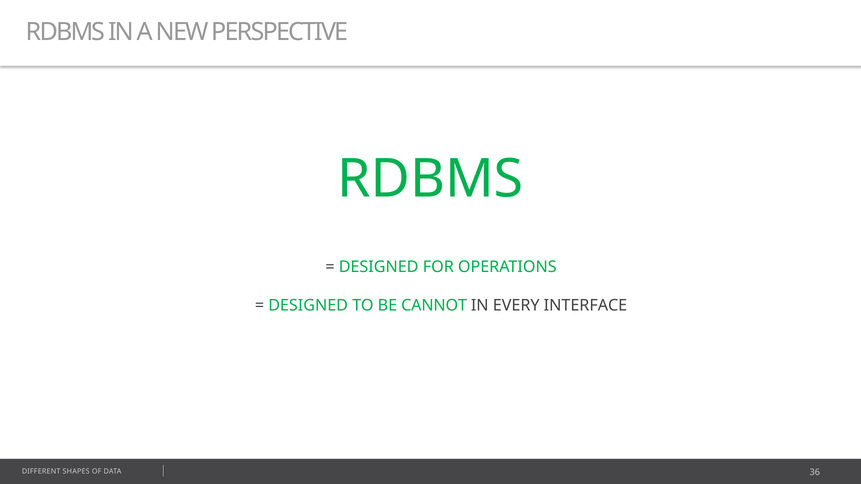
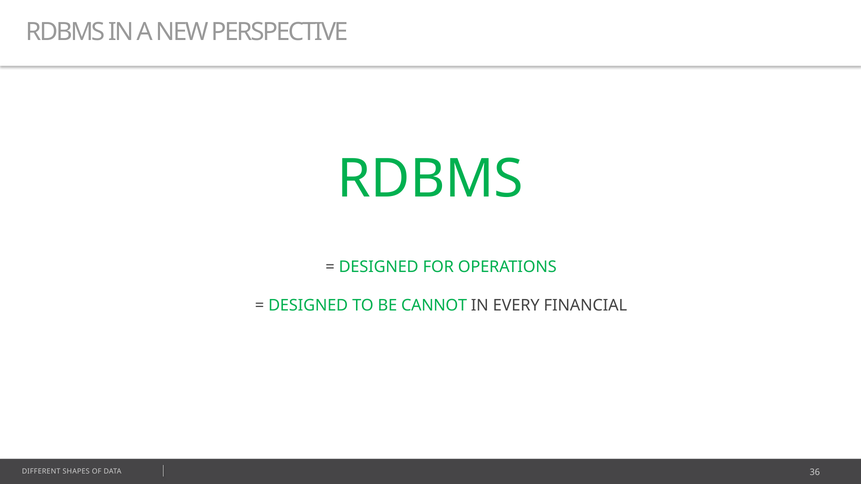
INTERFACE: INTERFACE -> FINANCIAL
